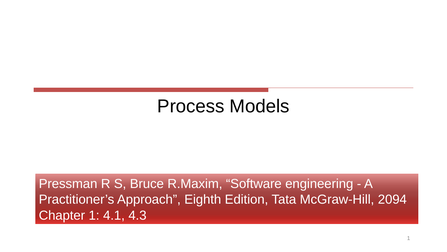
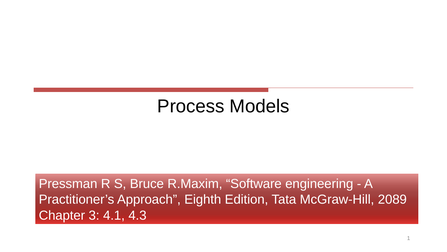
2094: 2094 -> 2089
Chapter 1: 1 -> 3
